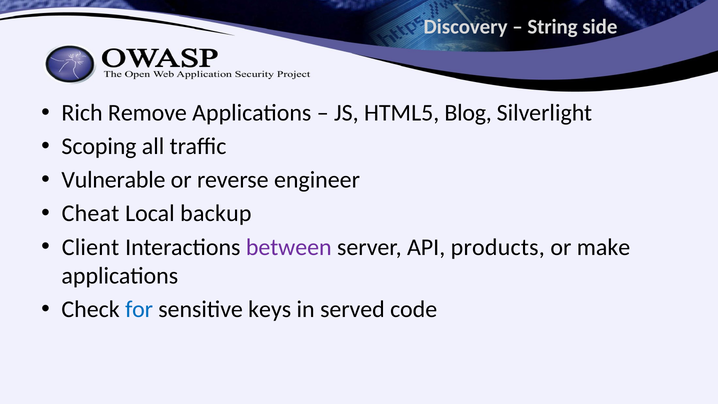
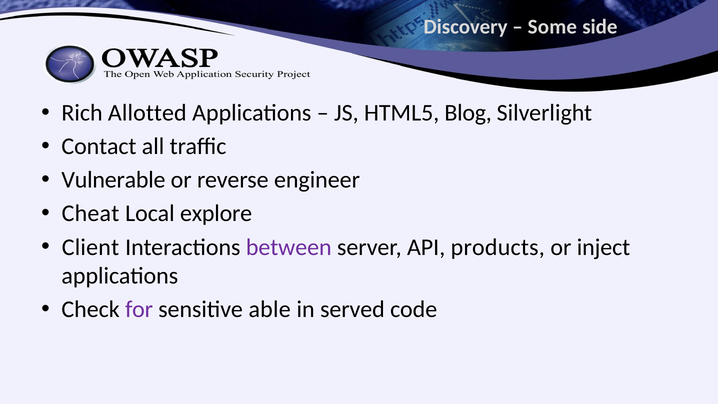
String: String -> Some
Remove: Remove -> Allotted
Scoping: Scoping -> Contact
backup: backup -> explore
make: make -> inject
for colour: blue -> purple
keys: keys -> able
